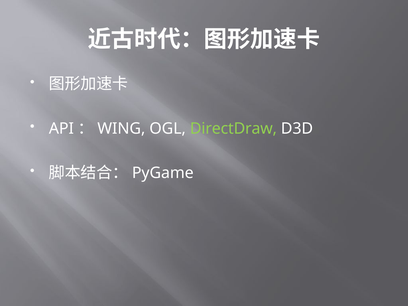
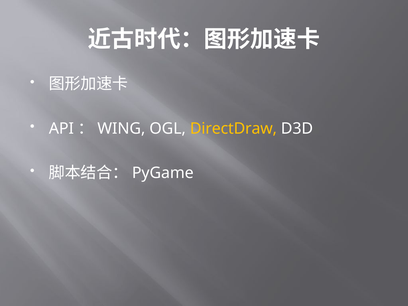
DirectDraw colour: light green -> yellow
